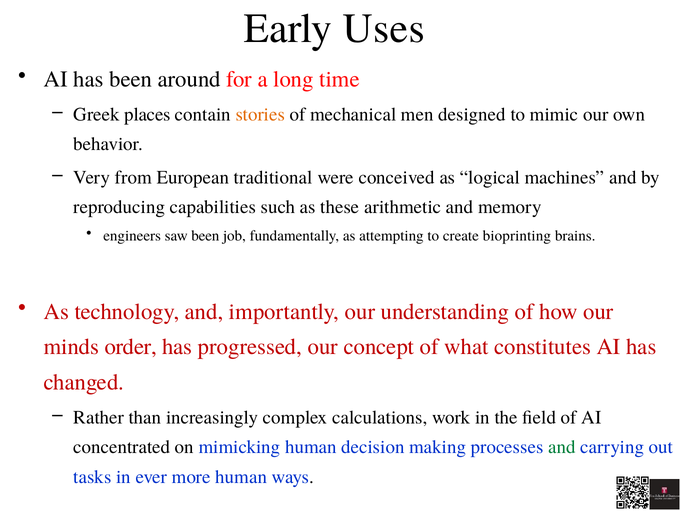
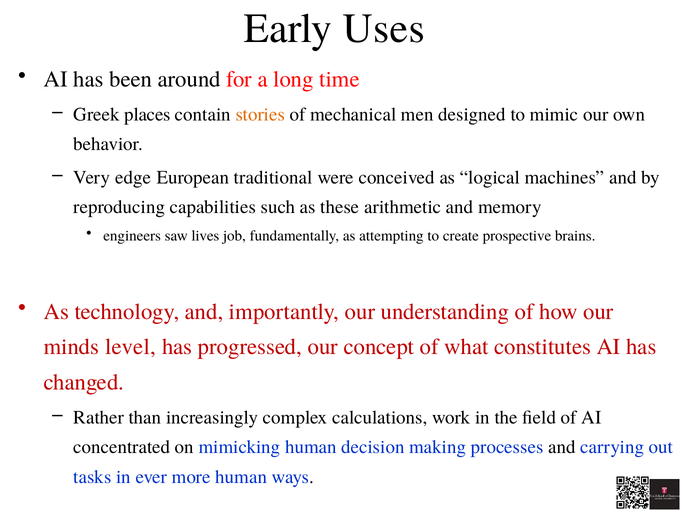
from: from -> edge
saw been: been -> lives
bioprinting: bioprinting -> prospective
order: order -> level
and at (562, 447) colour: green -> black
